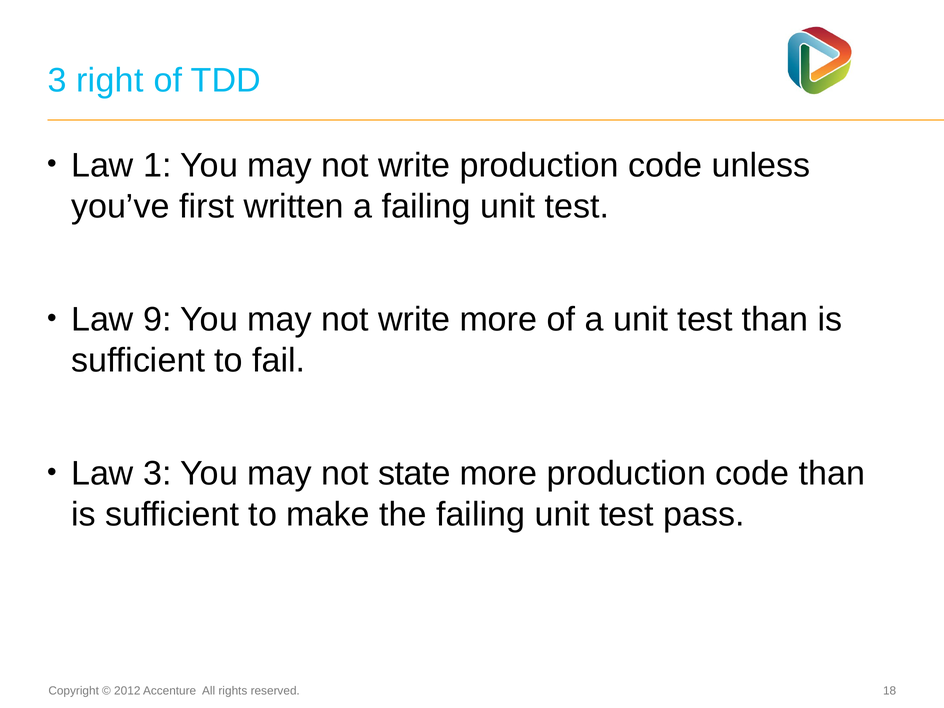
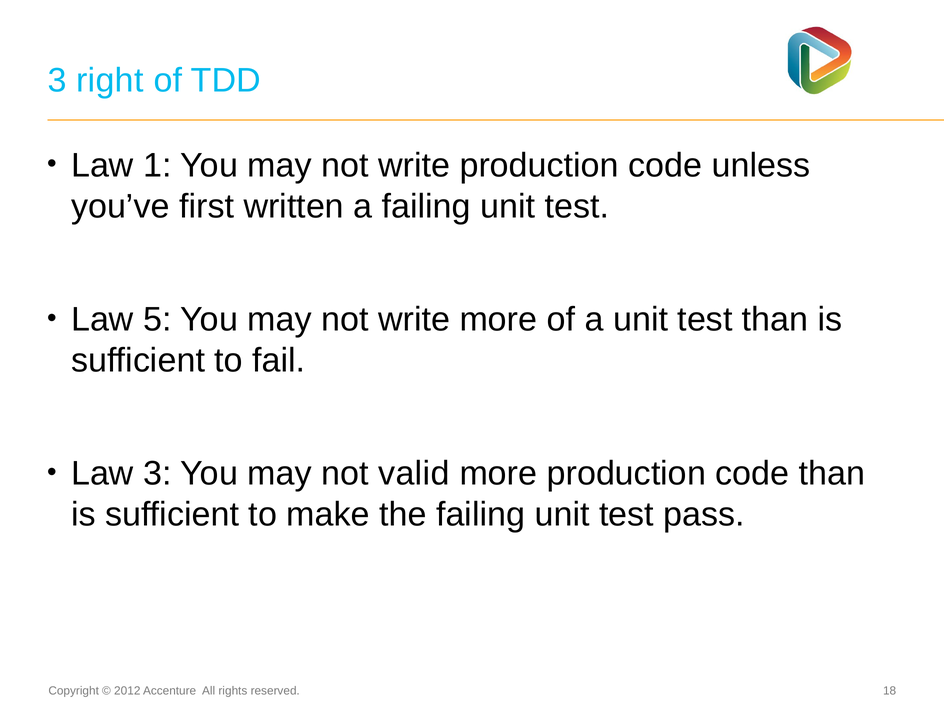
9: 9 -> 5
state: state -> valid
